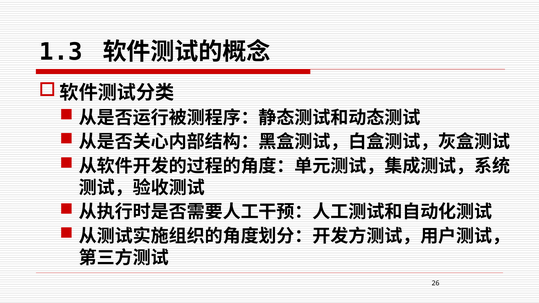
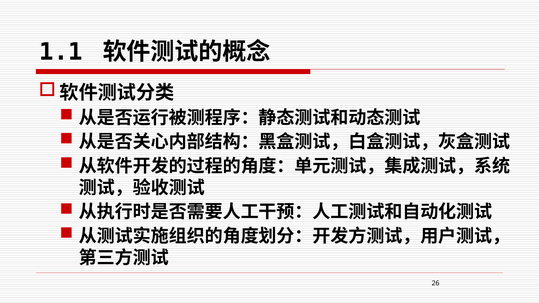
1.3: 1.3 -> 1.1
